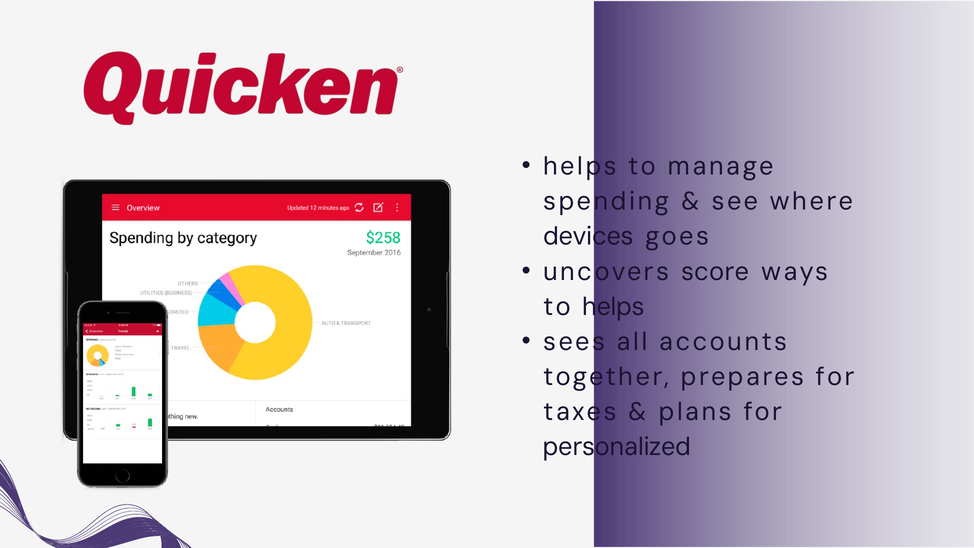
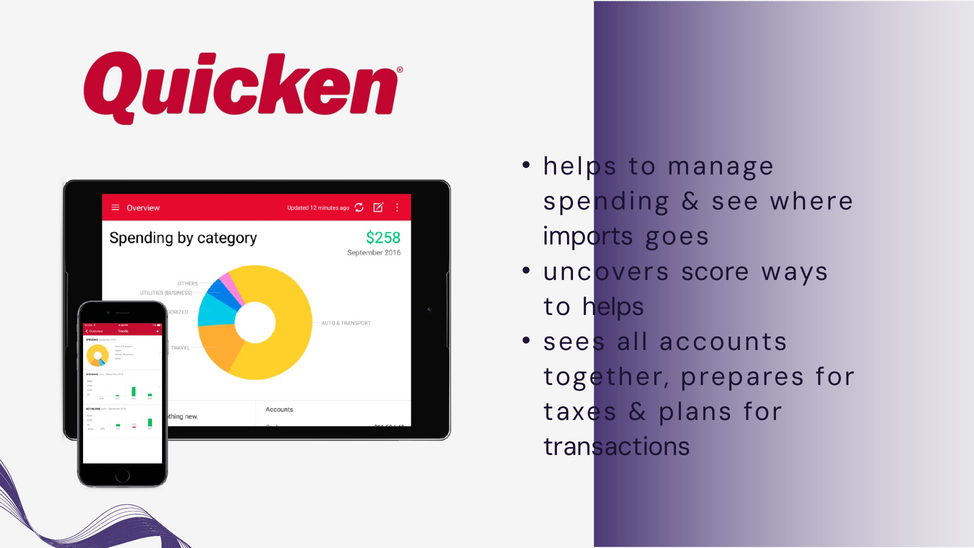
devices: devices -> imports
personalized: personalized -> transactions
